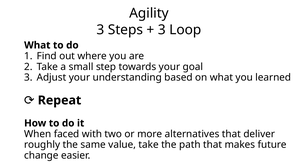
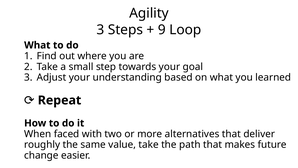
3 at (162, 30): 3 -> 9
